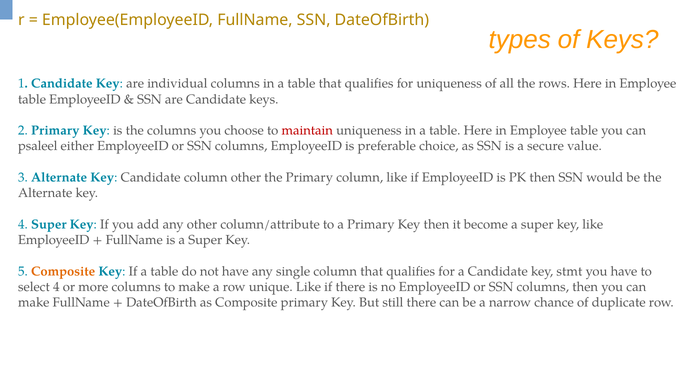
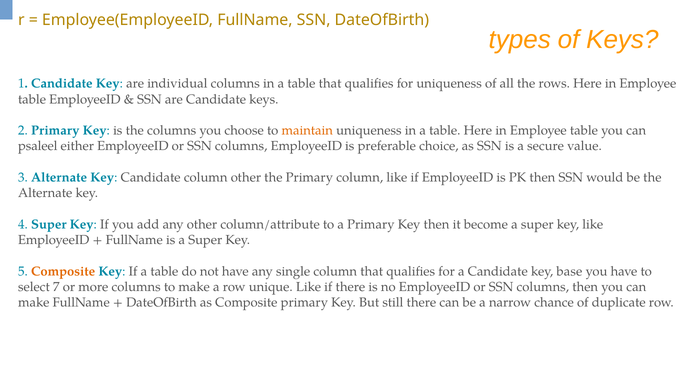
maintain colour: red -> orange
stmt: stmt -> base
select 4: 4 -> 7
